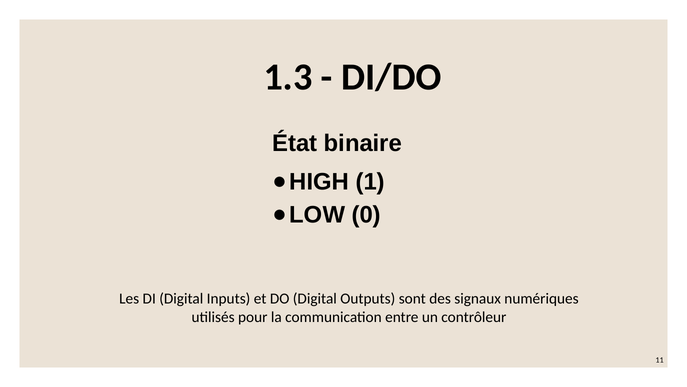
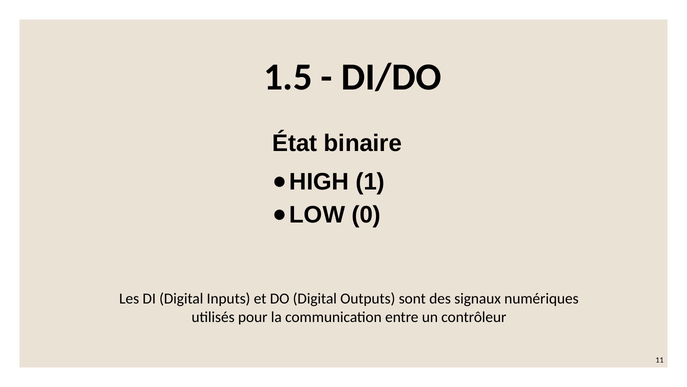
1.3: 1.3 -> 1.5
